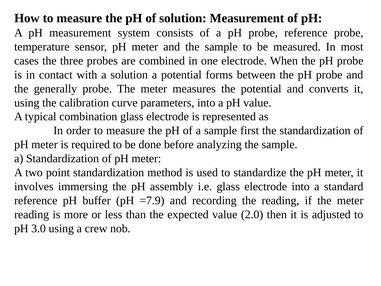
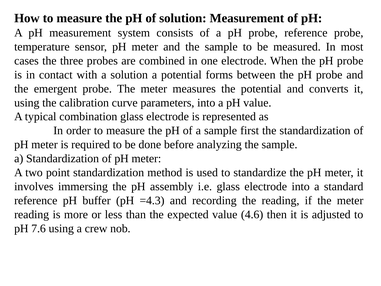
generally: generally -> emergent
=7.9: =7.9 -> =4.3
2.0: 2.0 -> 4.6
3.0: 3.0 -> 7.6
